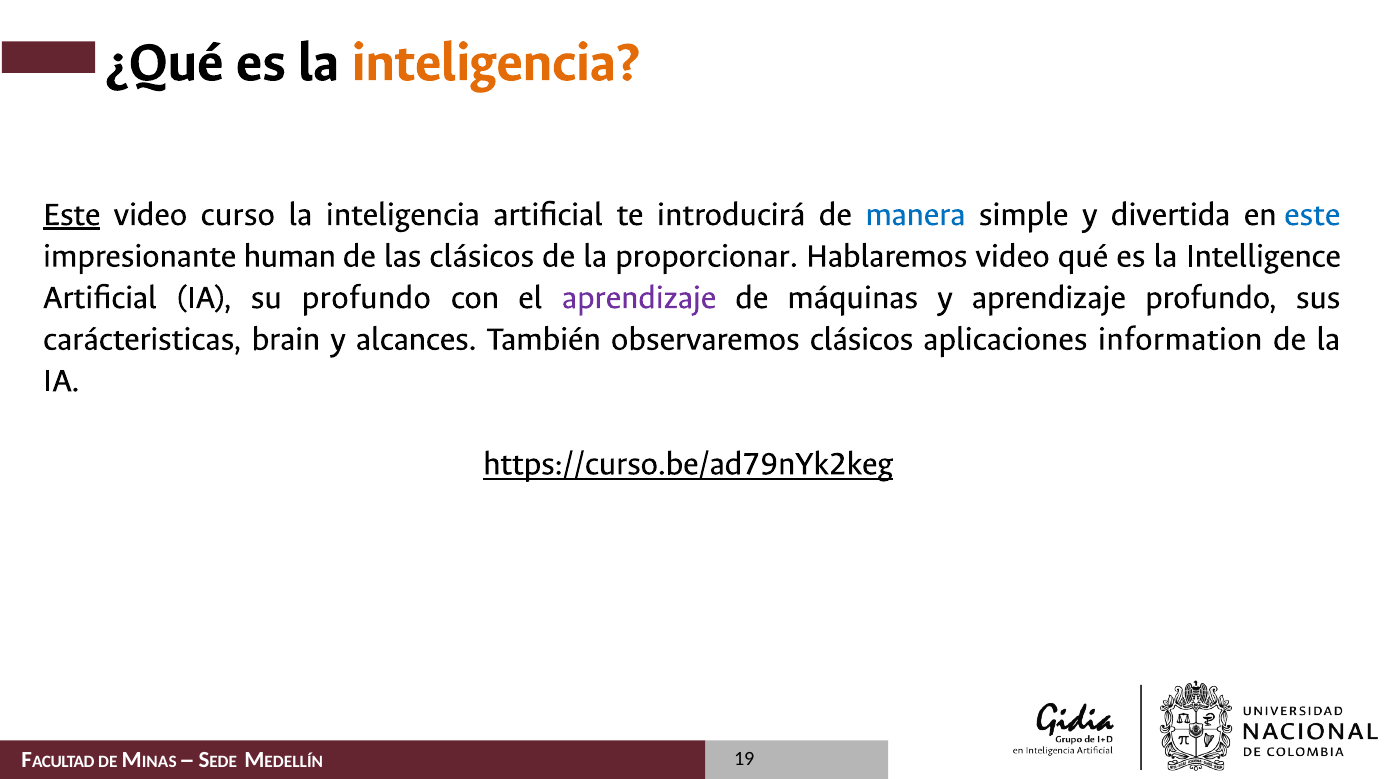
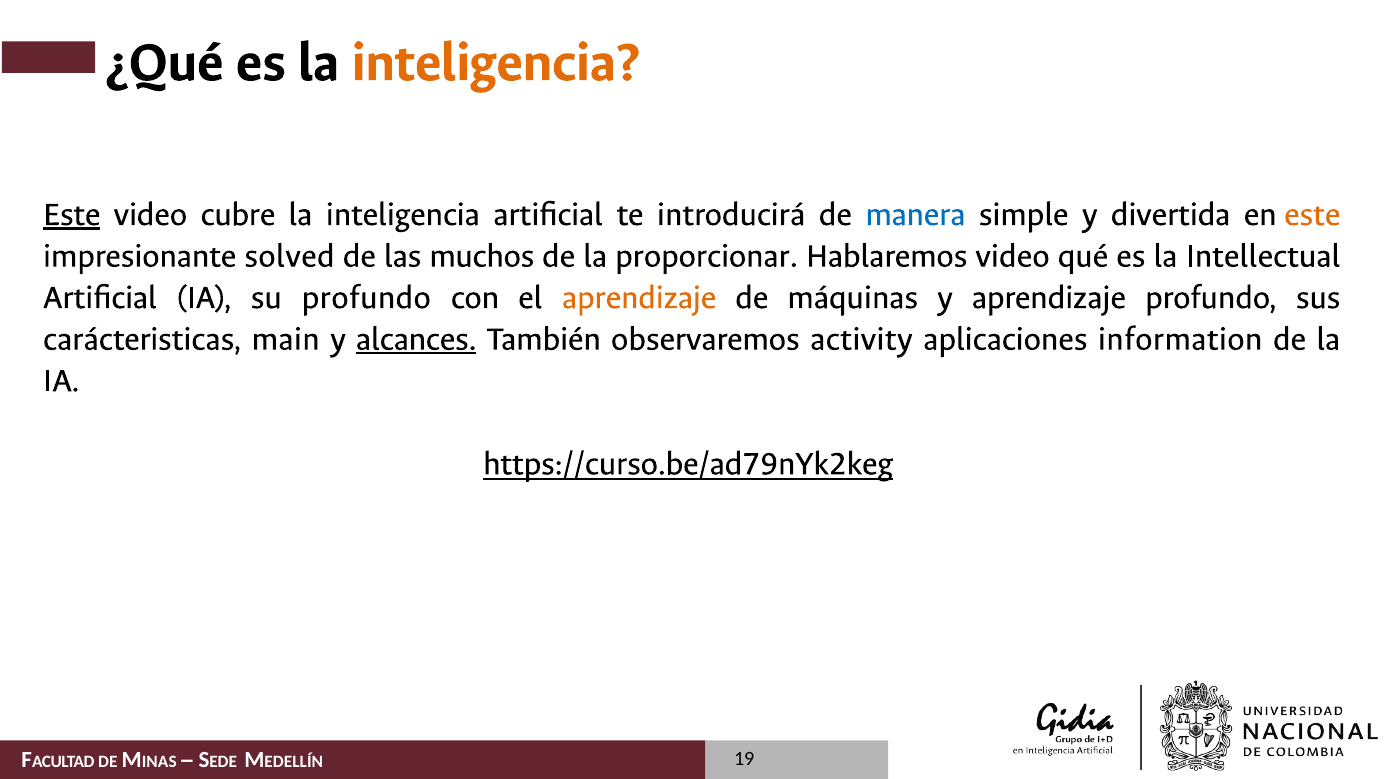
curso: curso -> cubre
este at (1312, 214) colour: blue -> orange
human: human -> solved
las clásicos: clásicos -> muchos
Intelligence: Intelligence -> Intellectual
aprendizaje at (639, 297) colour: purple -> orange
brain: brain -> main
alcances underline: none -> present
observaremos clásicos: clásicos -> activity
